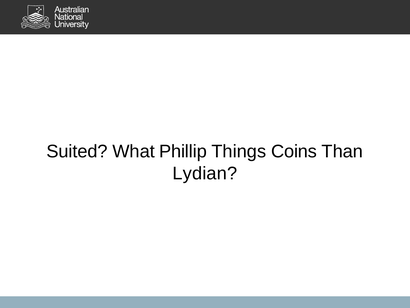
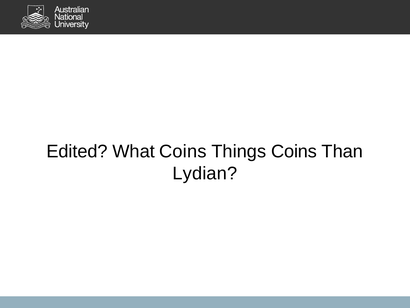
Suited: Suited -> Edited
What Phillip: Phillip -> Coins
